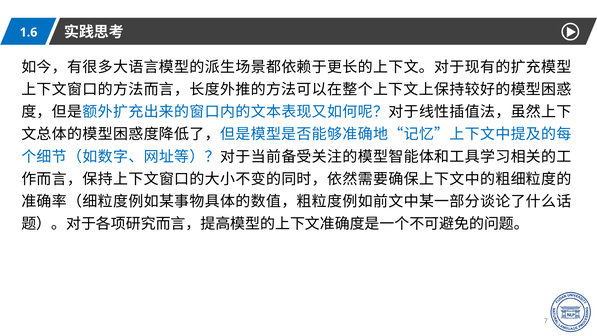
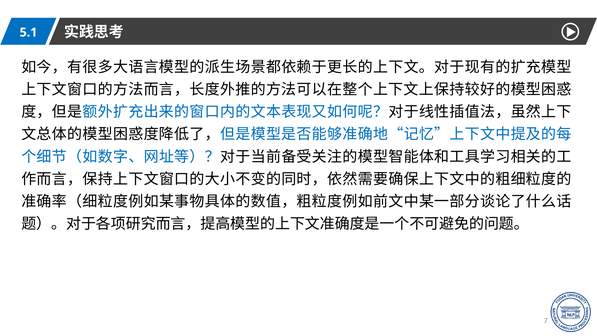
1.6: 1.6 -> 5.1
